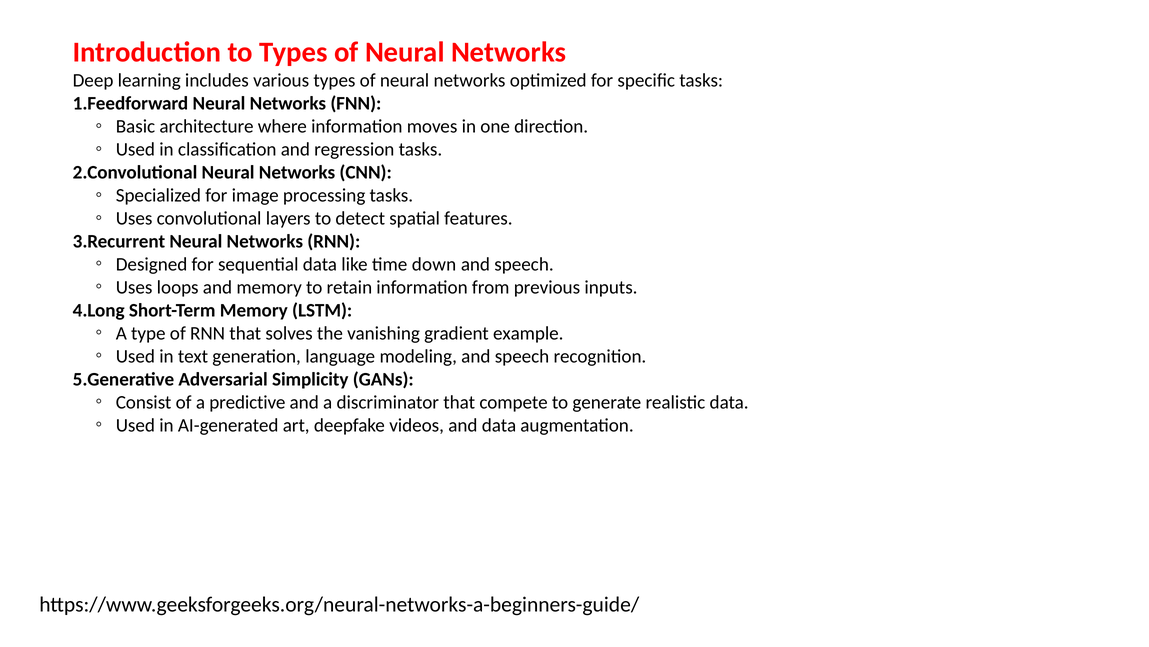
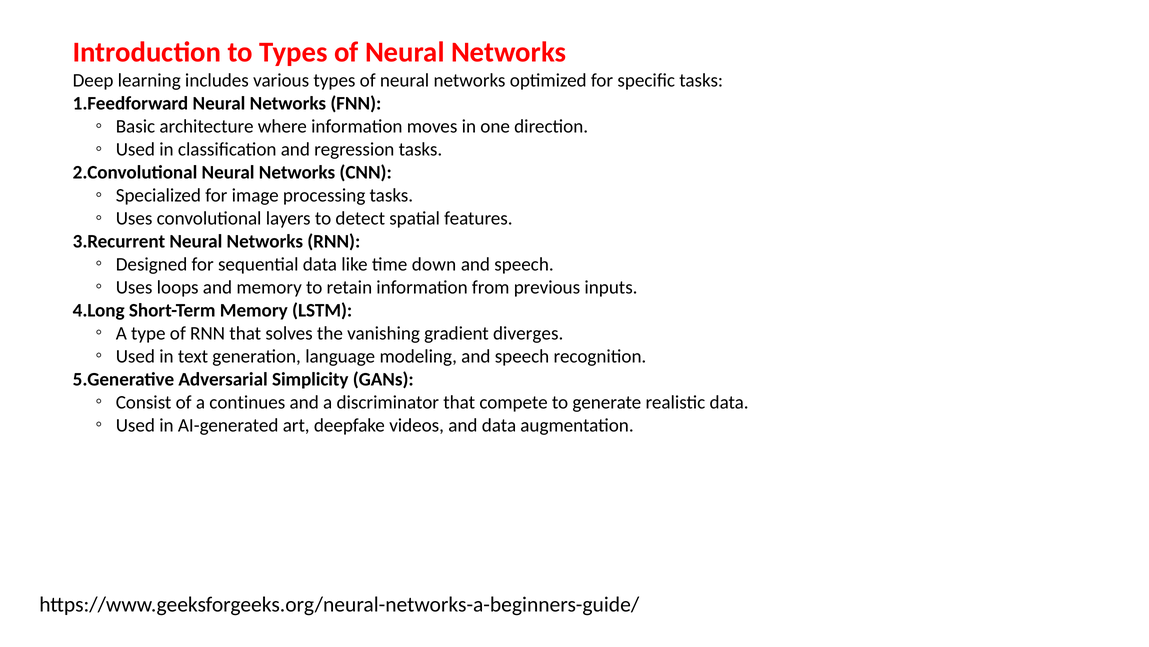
example: example -> diverges
predictive: predictive -> continues
